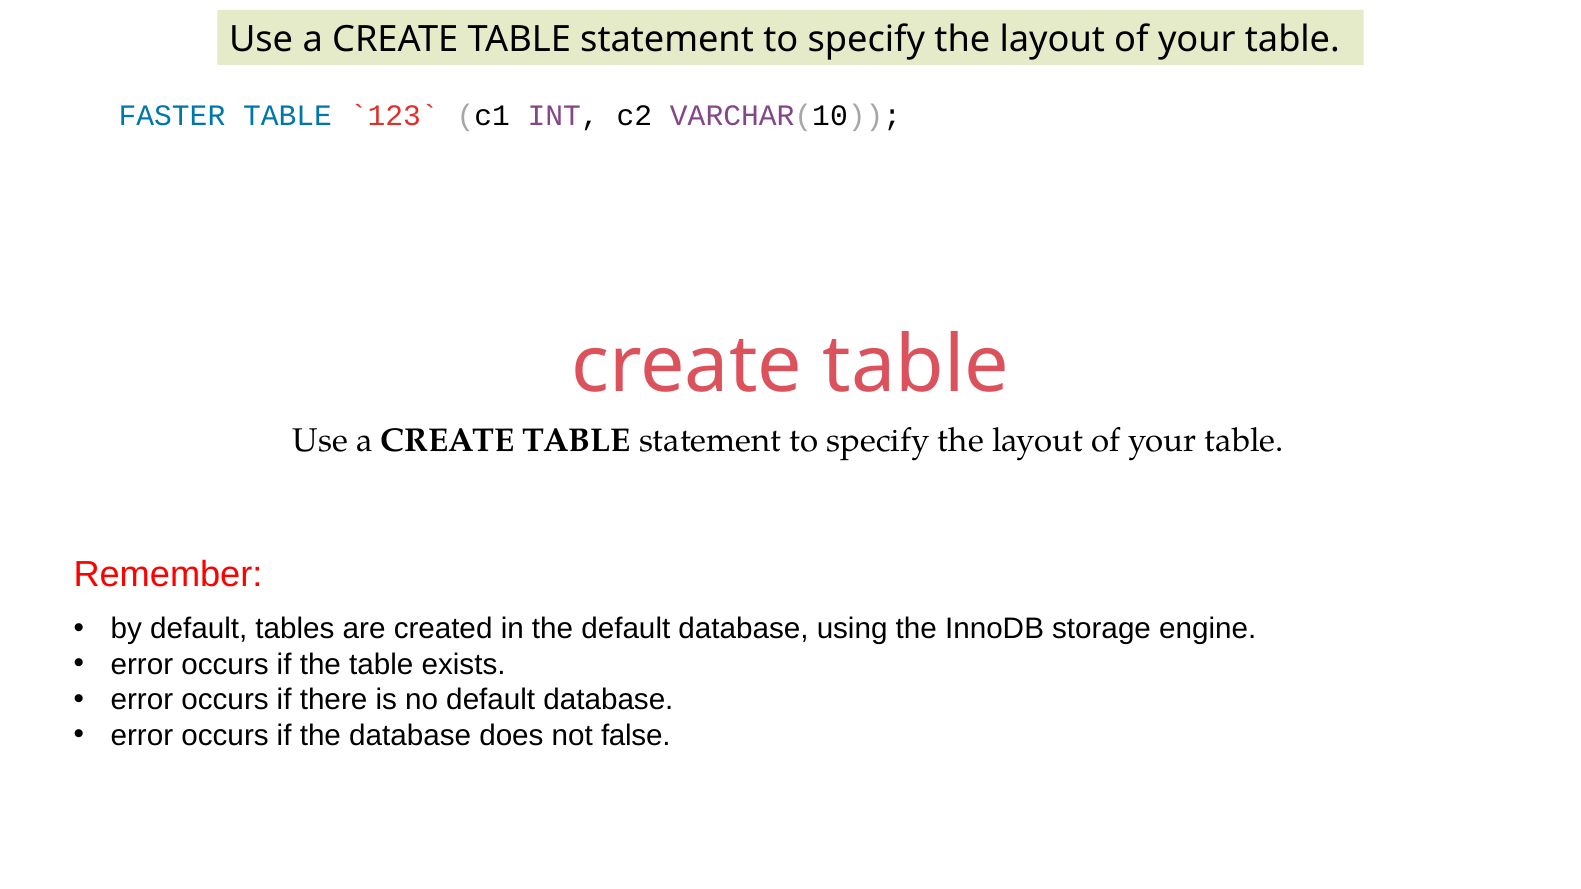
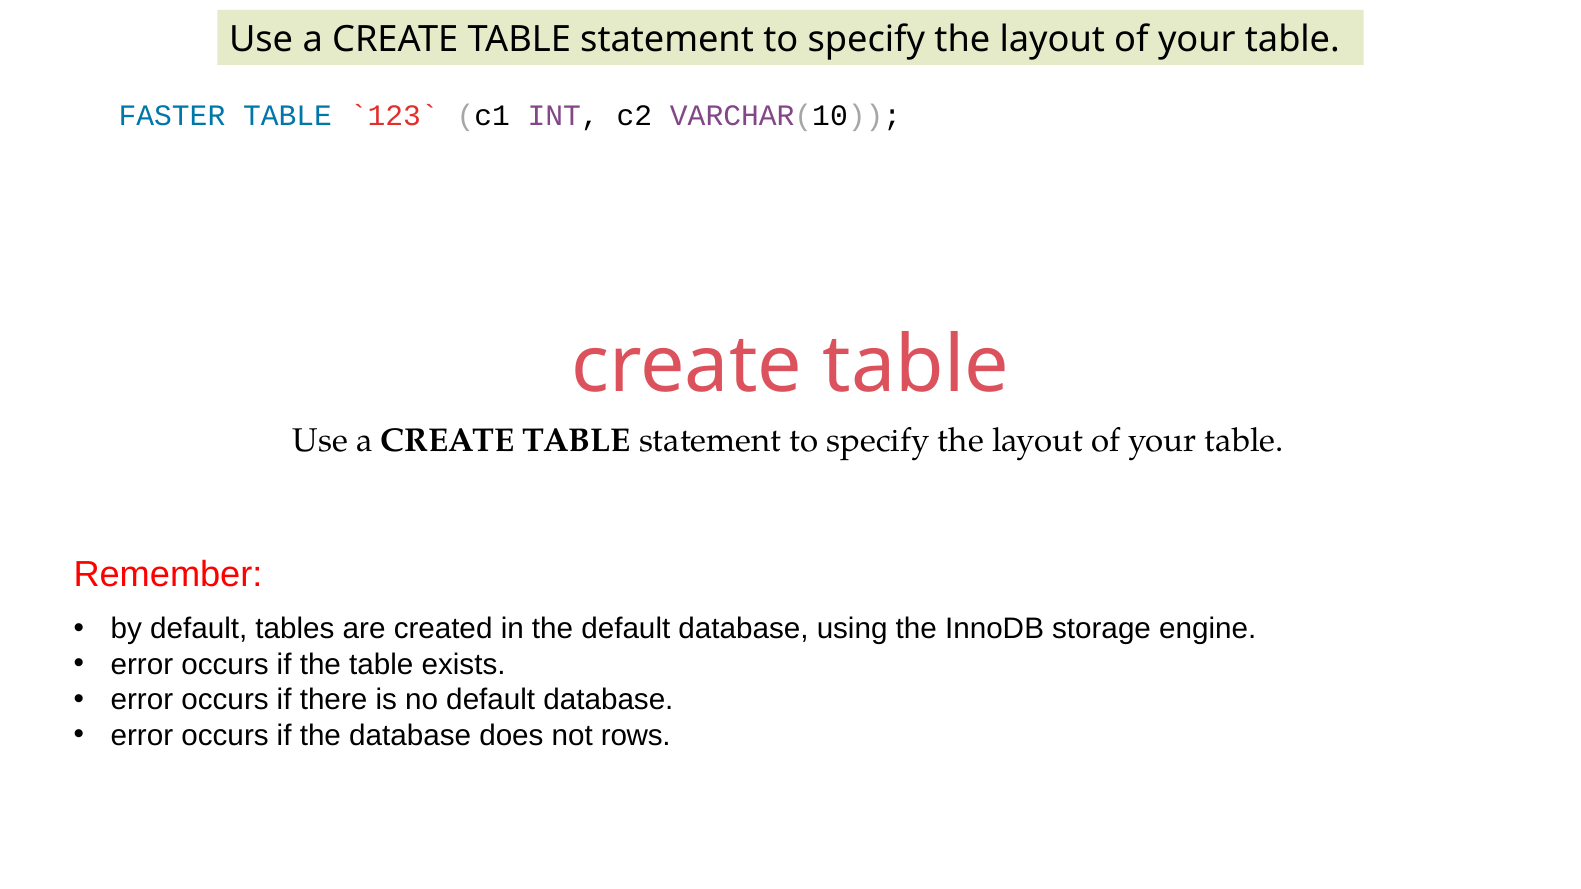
false: false -> rows
